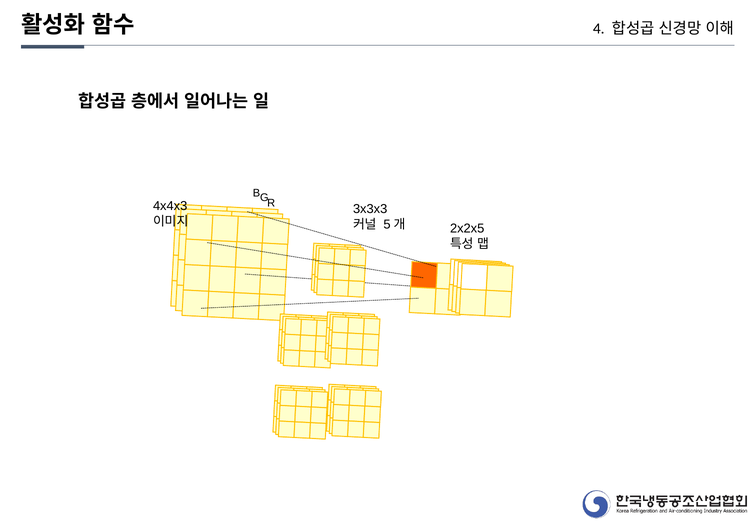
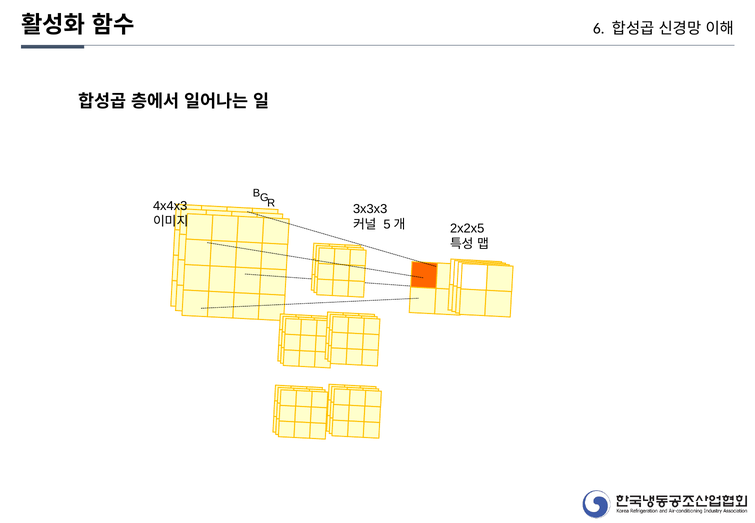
4: 4 -> 6
